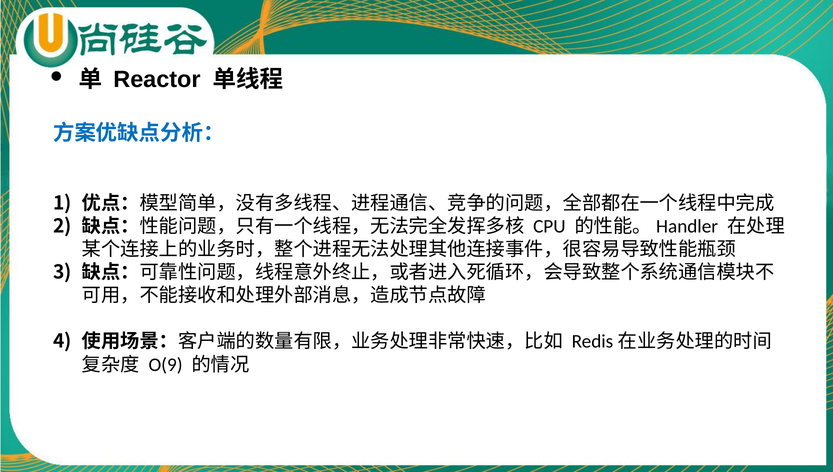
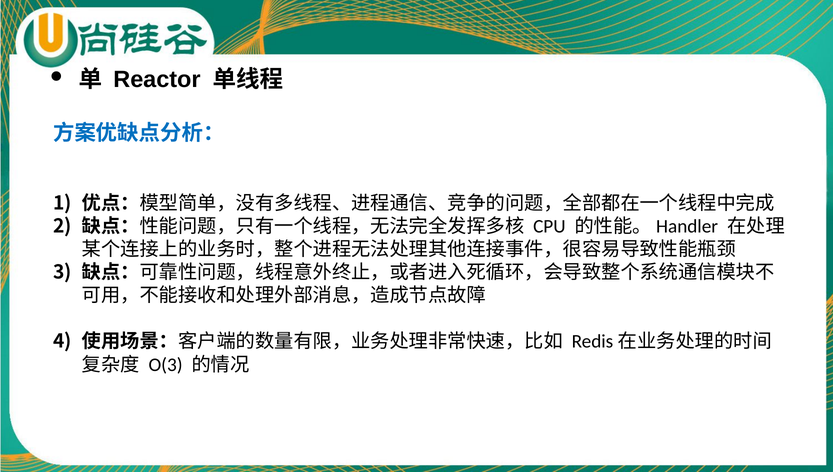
O(9: O(9 -> O(3
